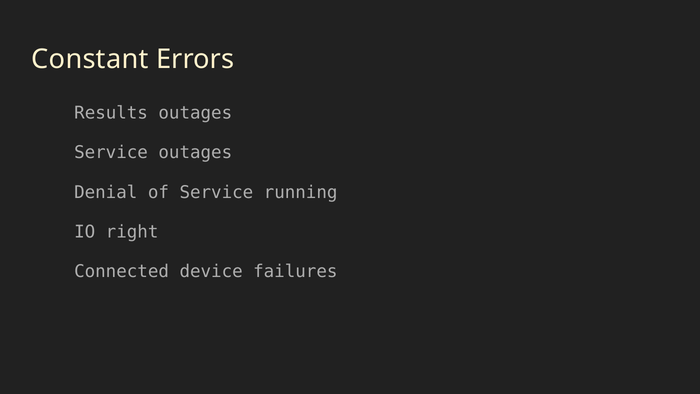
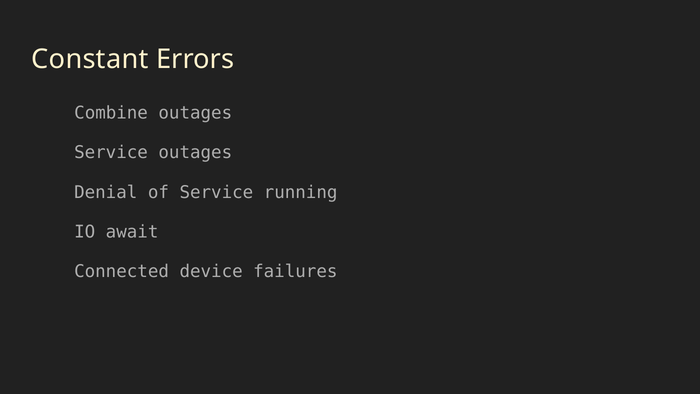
Results: Results -> Combine
right: right -> await
